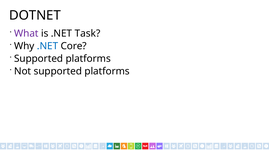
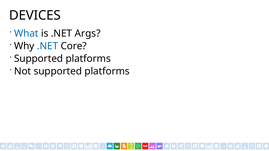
DOTNET: DOTNET -> DEVICES
What colour: purple -> blue
Task: Task -> Args
